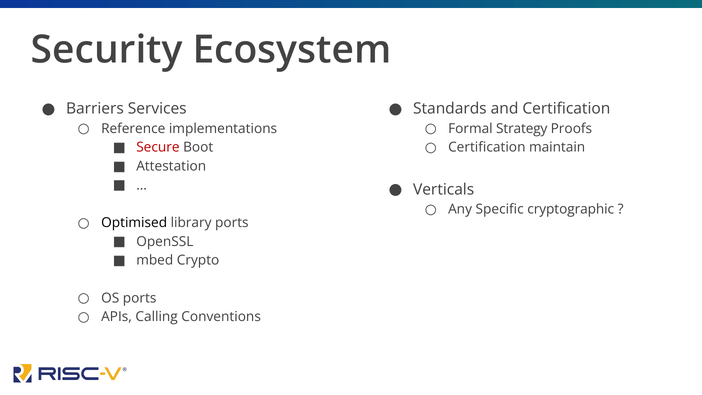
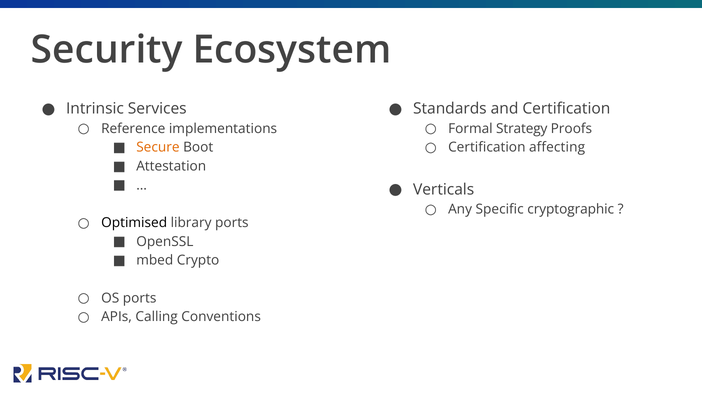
Barriers: Barriers -> Intrinsic
Secure colour: red -> orange
maintain: maintain -> affecting
